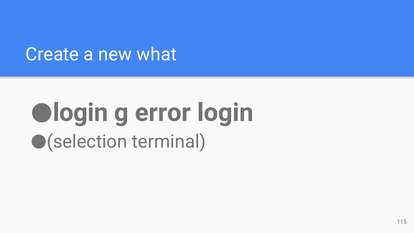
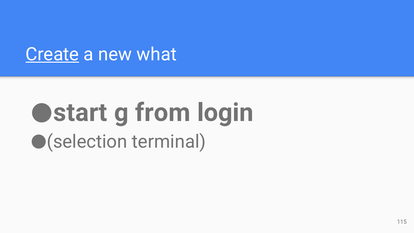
Create underline: none -> present
login at (80, 113): login -> start
error: error -> from
